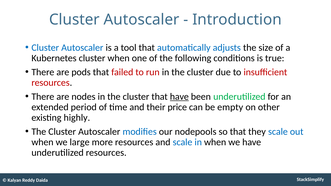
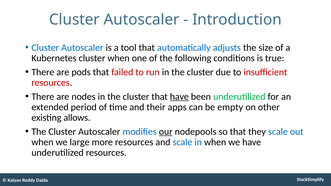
price: price -> apps
highly: highly -> allows
our underline: none -> present
